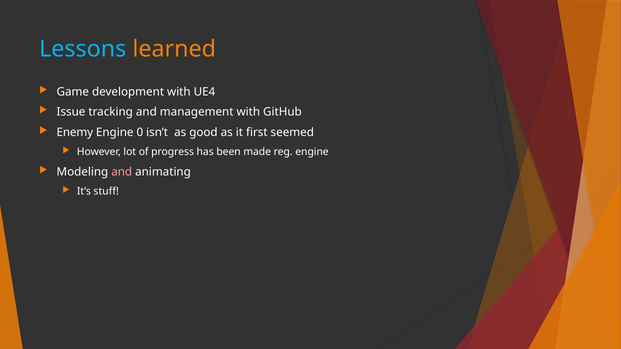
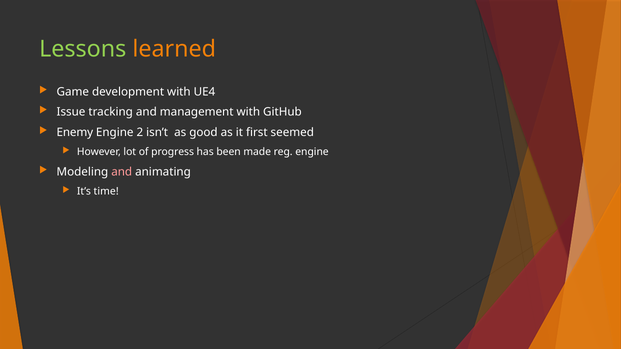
Lessons colour: light blue -> light green
0: 0 -> 2
stuff: stuff -> time
